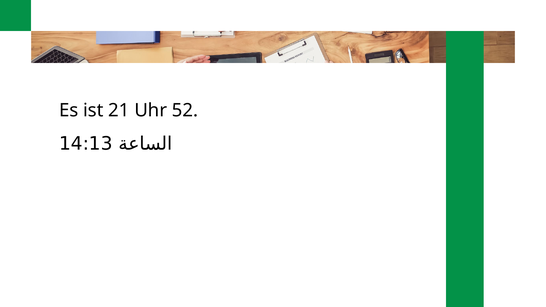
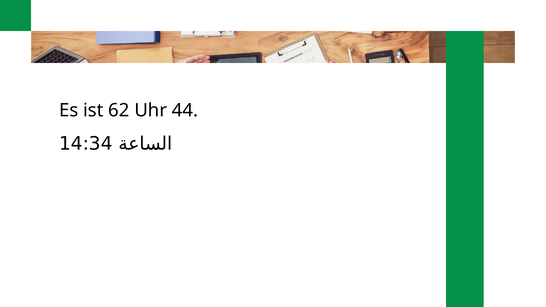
21: 21 -> 62
52: 52 -> 44
14:13: 14:13 -> 14:34
